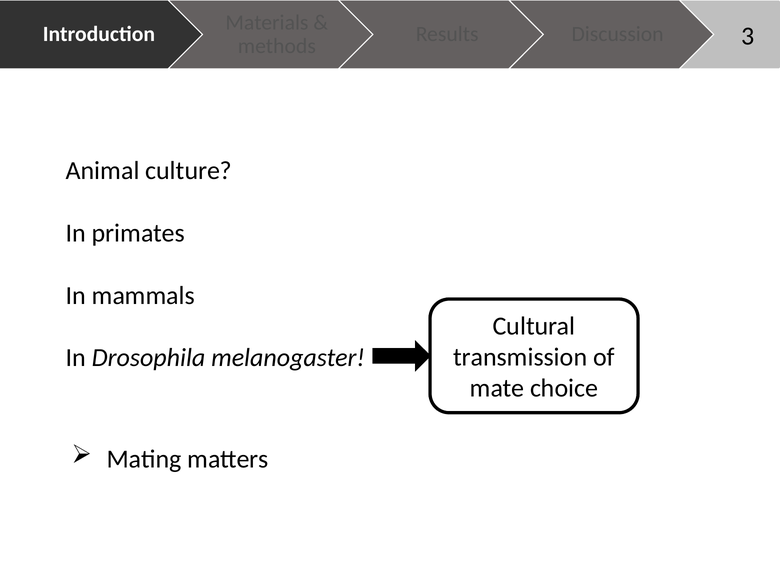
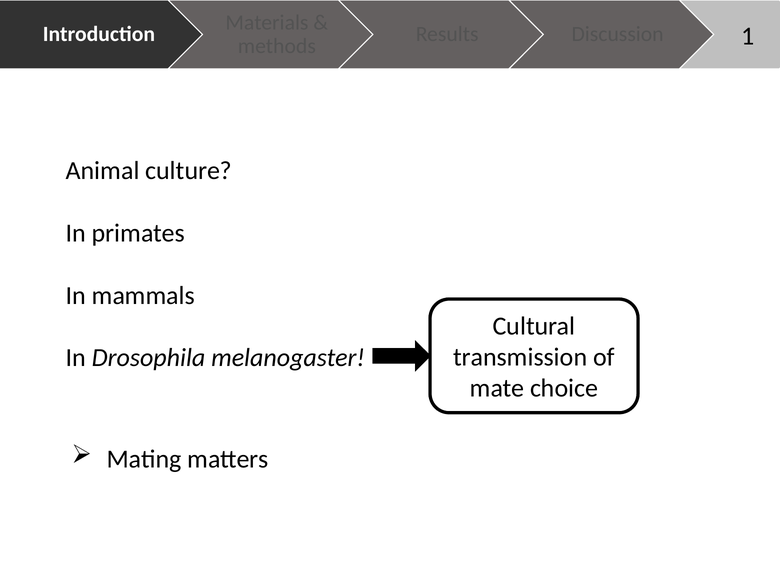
3: 3 -> 1
